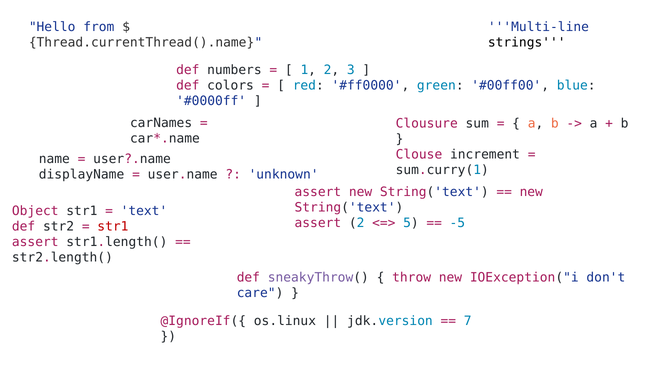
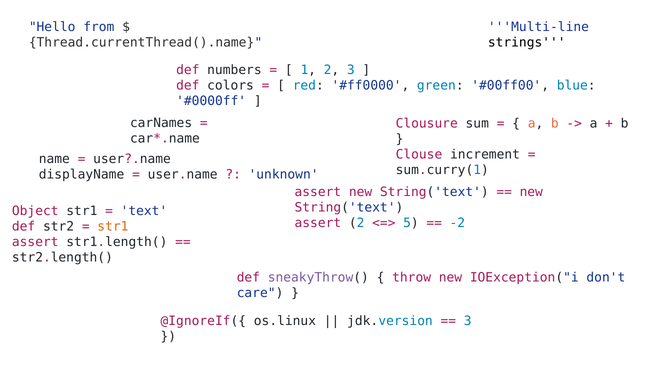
-5: -5 -> -2
str1 at (113, 226) colour: red -> orange
7 at (468, 321): 7 -> 3
